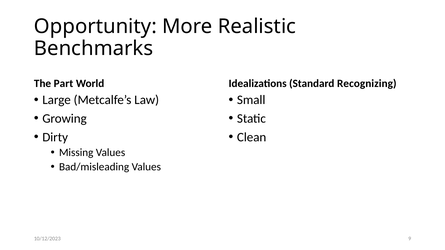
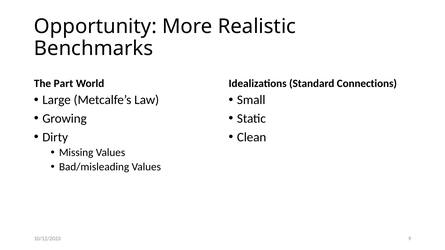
Recognizing: Recognizing -> Connections
